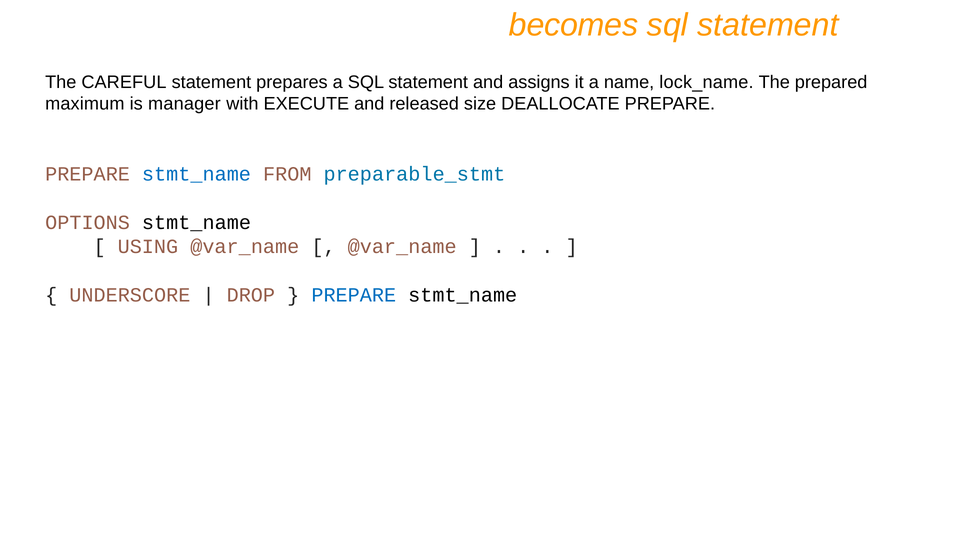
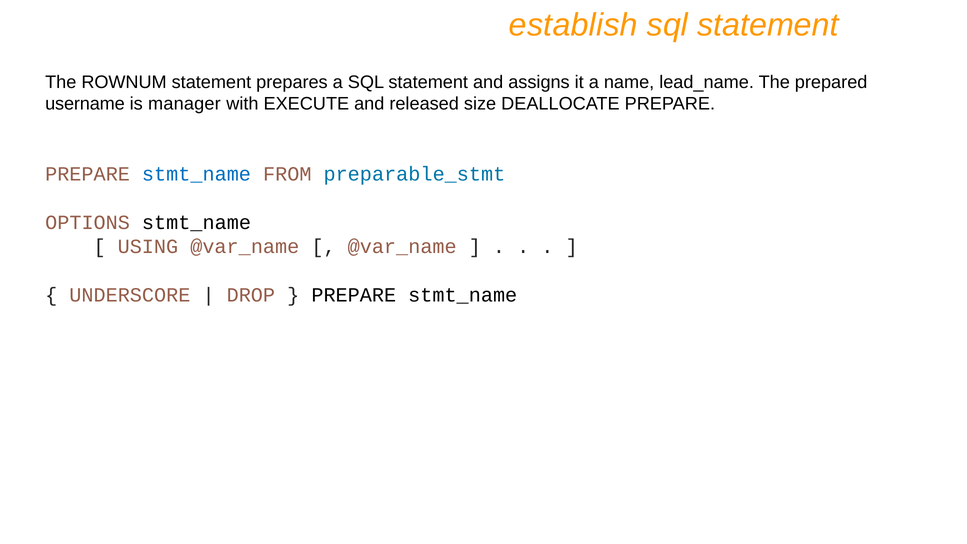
becomes: becomes -> establish
CAREFUL: CAREFUL -> ROWNUM
lock_name: lock_name -> lead_name
maximum: maximum -> username
PREPARE at (354, 295) colour: blue -> black
